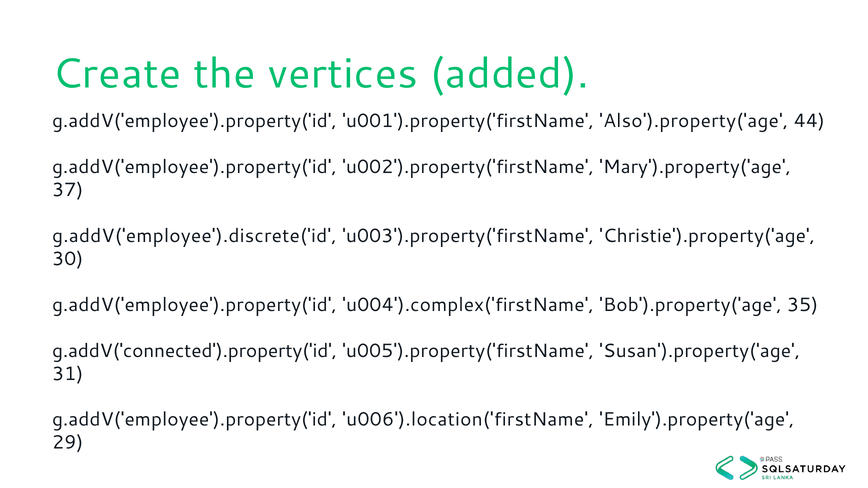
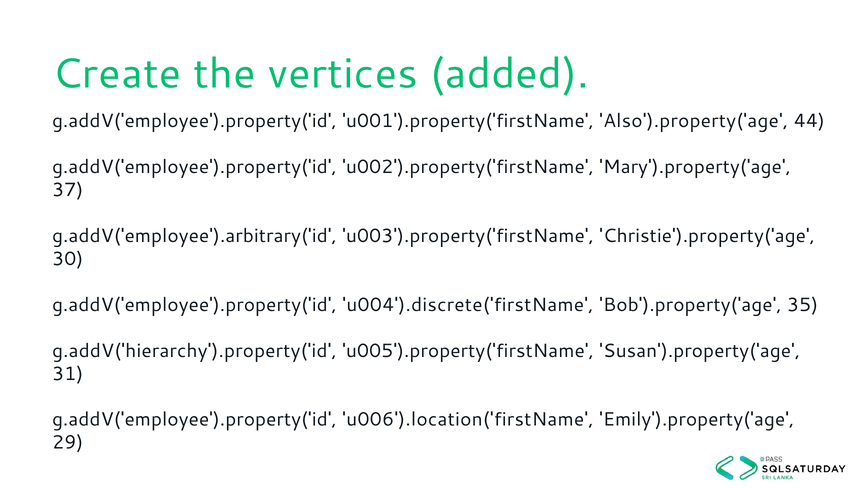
g.addV('employee').discrete('id: g.addV('employee').discrete('id -> g.addV('employee').arbitrary('id
u004').complex('firstName: u004').complex('firstName -> u004').discrete('firstName
g.addV('connected').property('id: g.addV('connected').property('id -> g.addV('hierarchy').property('id
